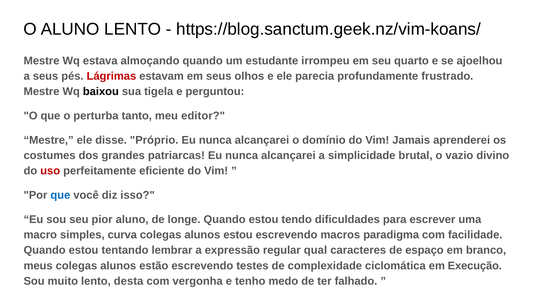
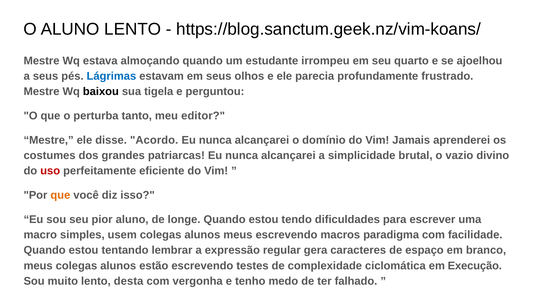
Lágrimas colour: red -> blue
Próprio: Próprio -> Acordo
que at (60, 195) colour: blue -> orange
curva: curva -> usem
alunos estou: estou -> meus
qual: qual -> gera
